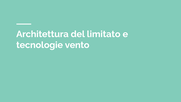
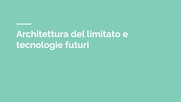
vento: vento -> futuri
